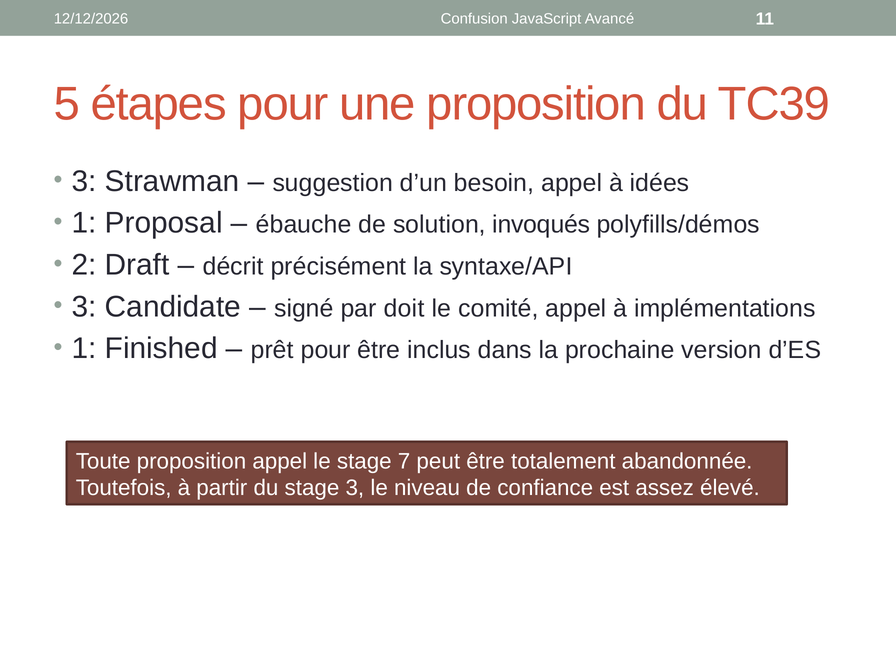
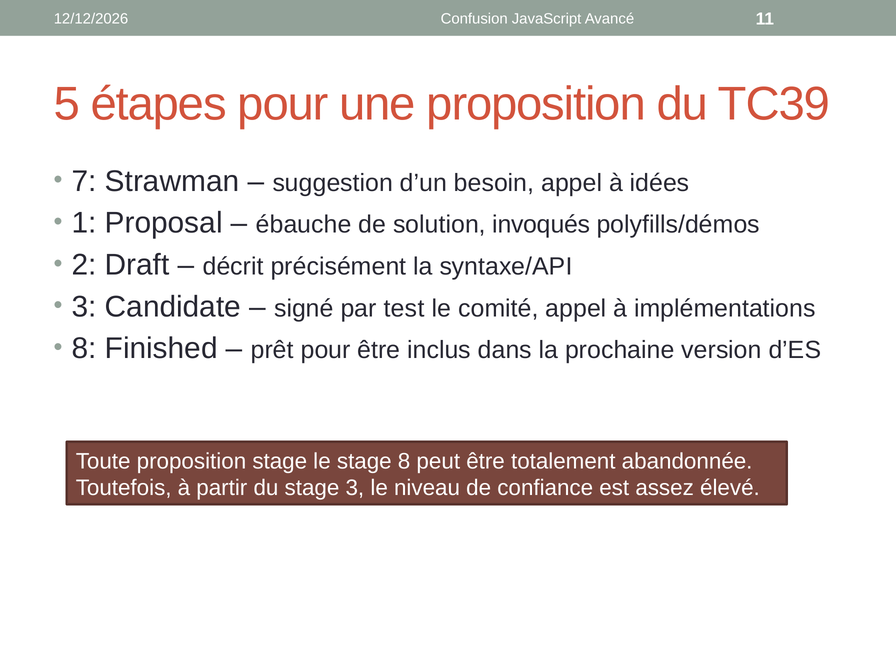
3 at (84, 181): 3 -> 7
doit: doit -> test
1 at (84, 349): 1 -> 8
proposition appel: appel -> stage
stage 7: 7 -> 8
